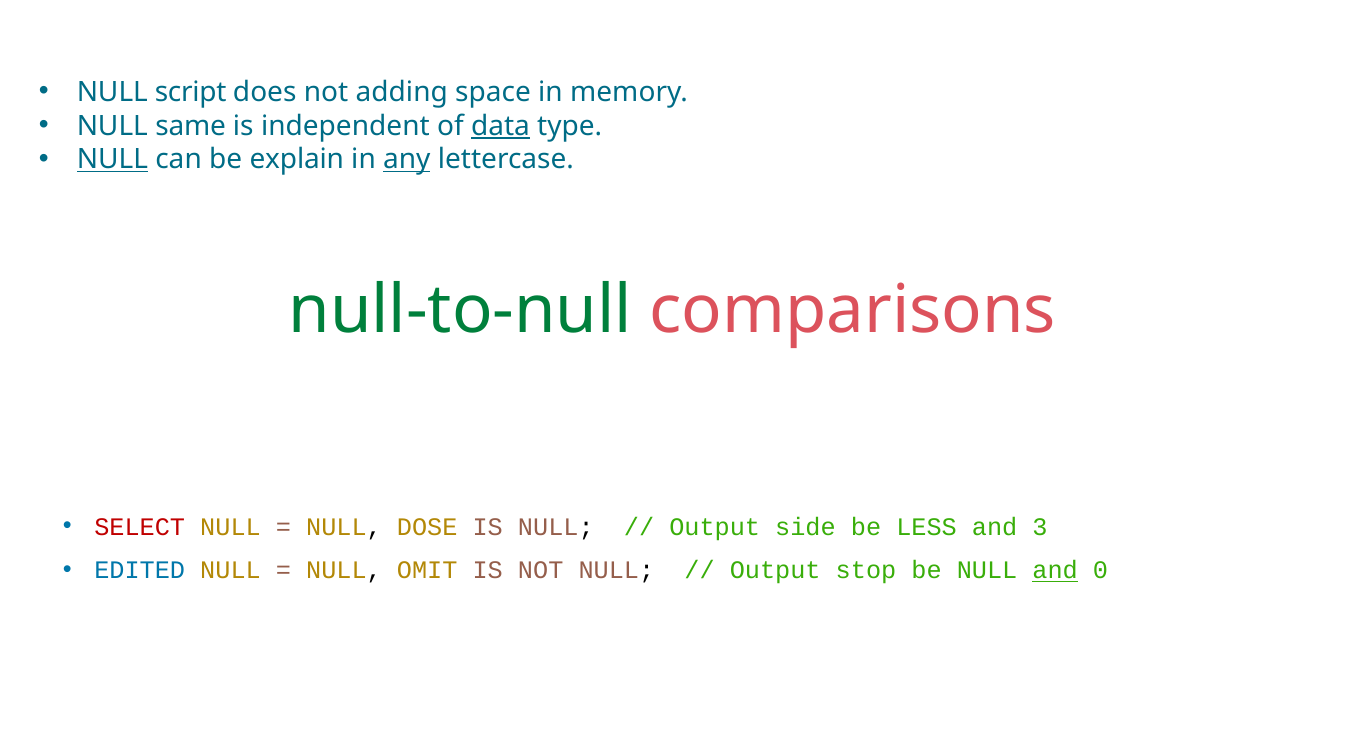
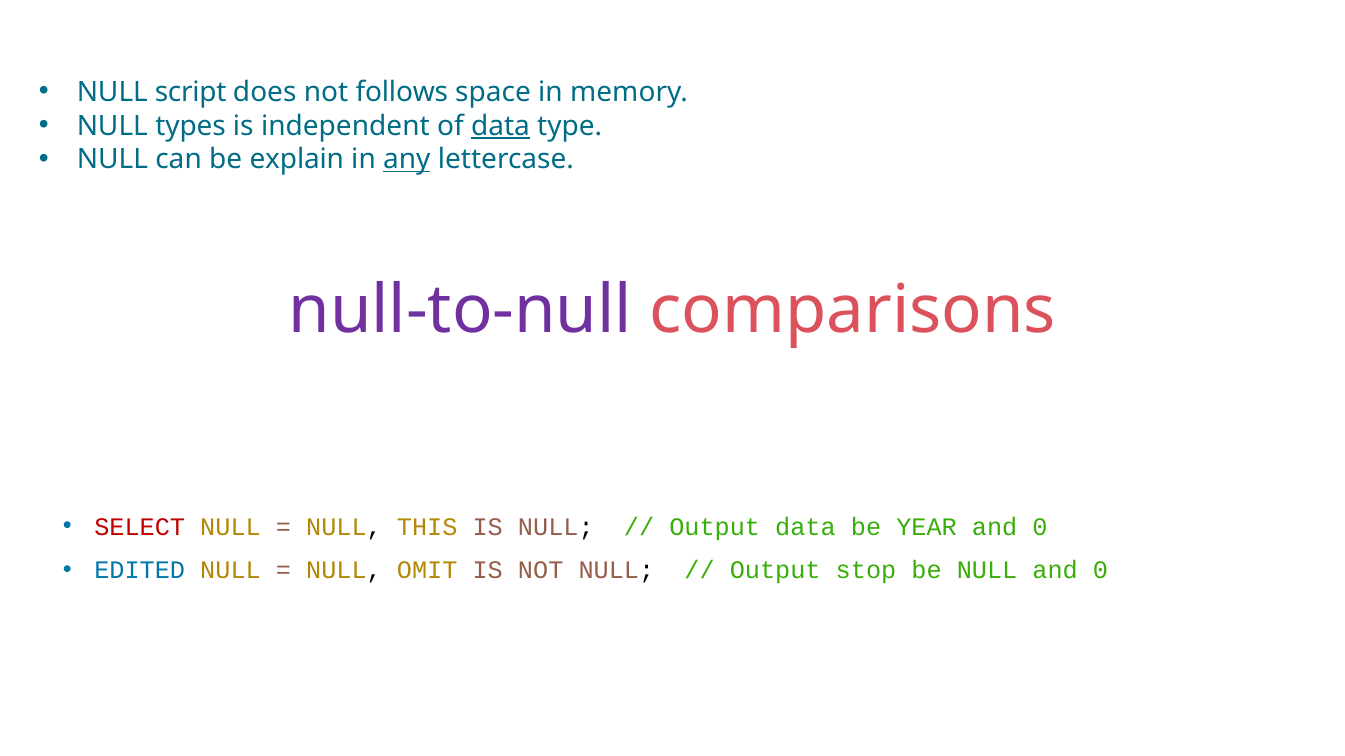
adding: adding -> follows
same: same -> types
NULL at (112, 159) underline: present -> none
null-to-null colour: green -> purple
DOSE: DOSE -> THIS
Output side: side -> data
LESS: LESS -> YEAR
3 at (1040, 527): 3 -> 0
and at (1055, 571) underline: present -> none
